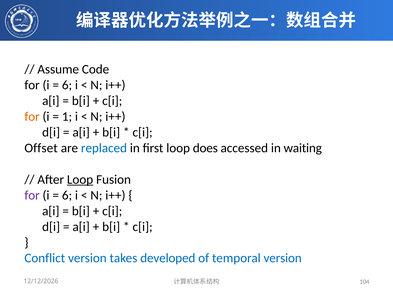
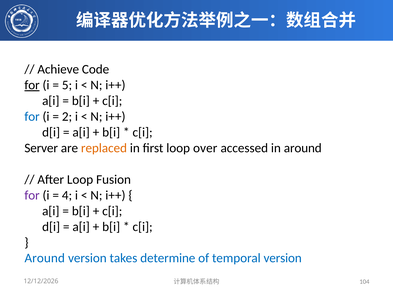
Assume: Assume -> Achieve
for at (32, 85) underline: none -> present
6 at (67, 85): 6 -> 5
for at (32, 116) colour: orange -> blue
1: 1 -> 2
Offset: Offset -> Server
replaced colour: blue -> orange
does: does -> over
in waiting: waiting -> around
Loop at (80, 179) underline: present -> none
6 at (67, 195): 6 -> 4
Conflict at (45, 258): Conflict -> Around
developed: developed -> determine
